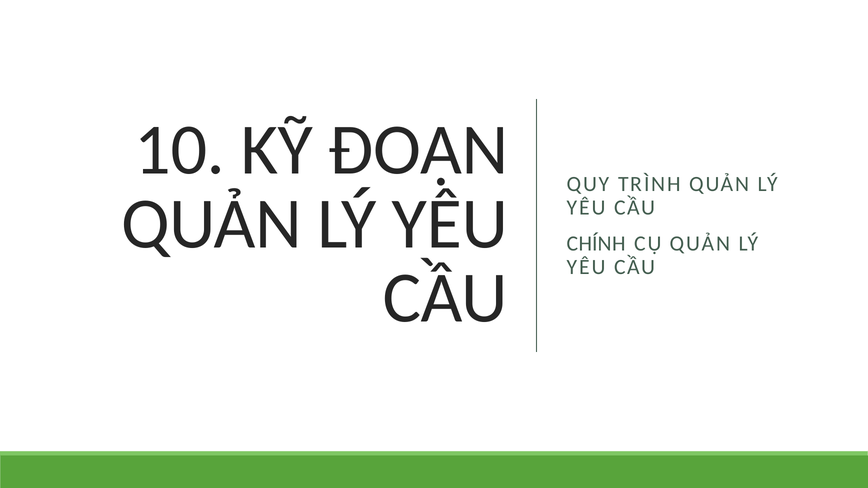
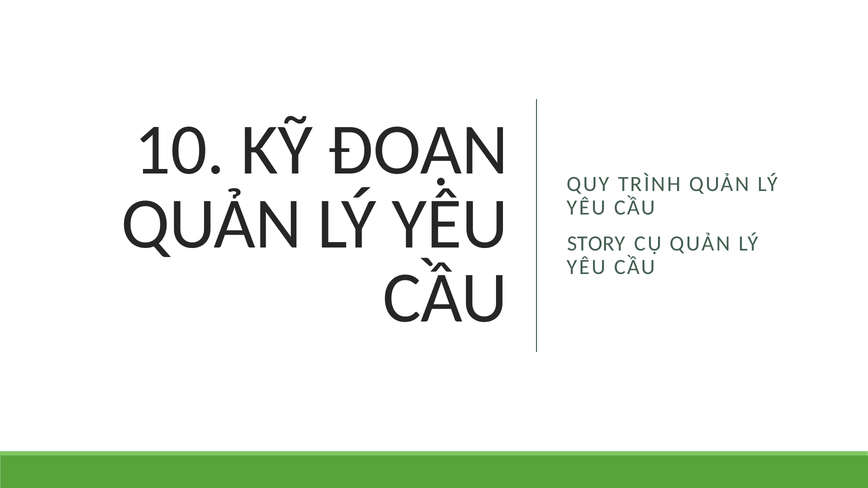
CHÍNH: CHÍNH -> STORY
